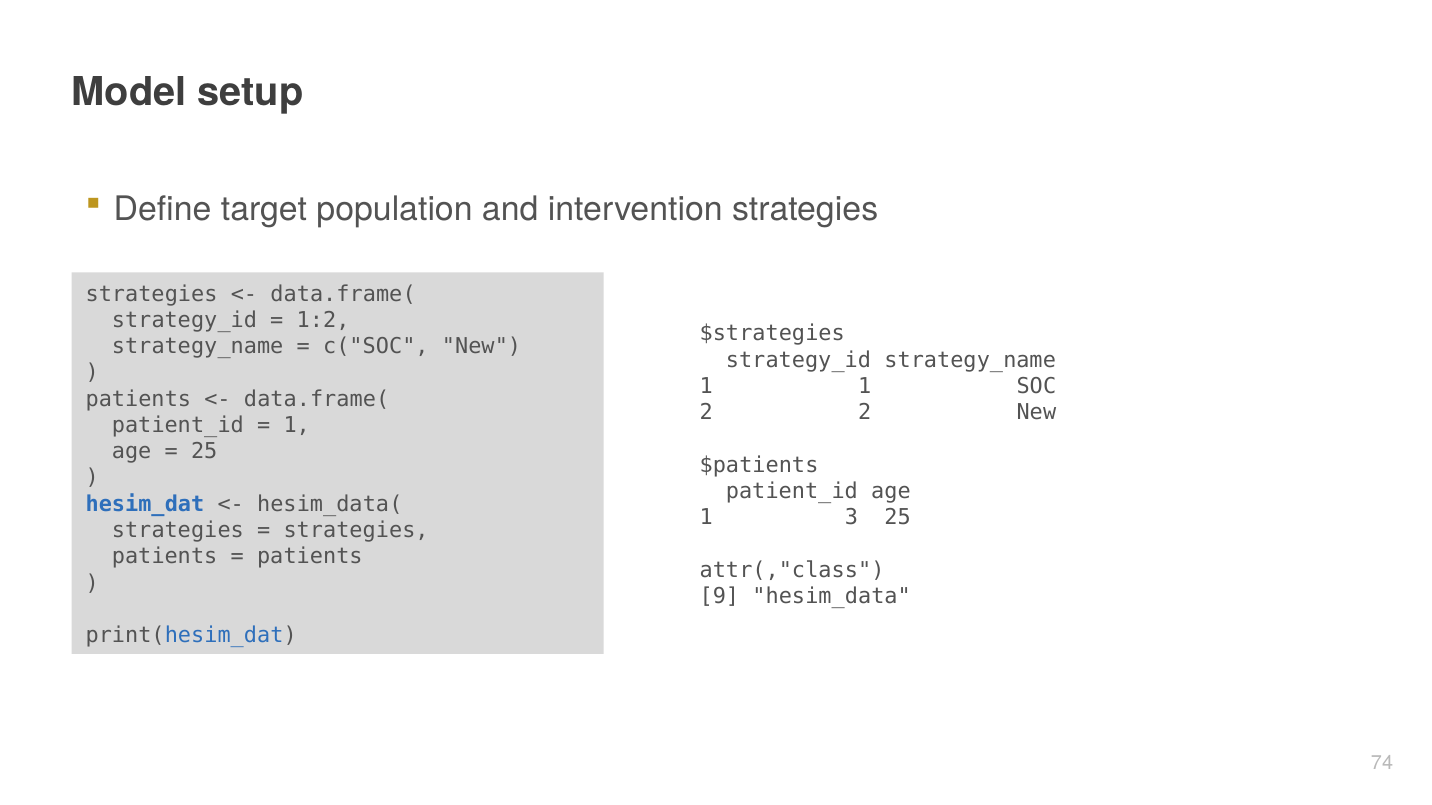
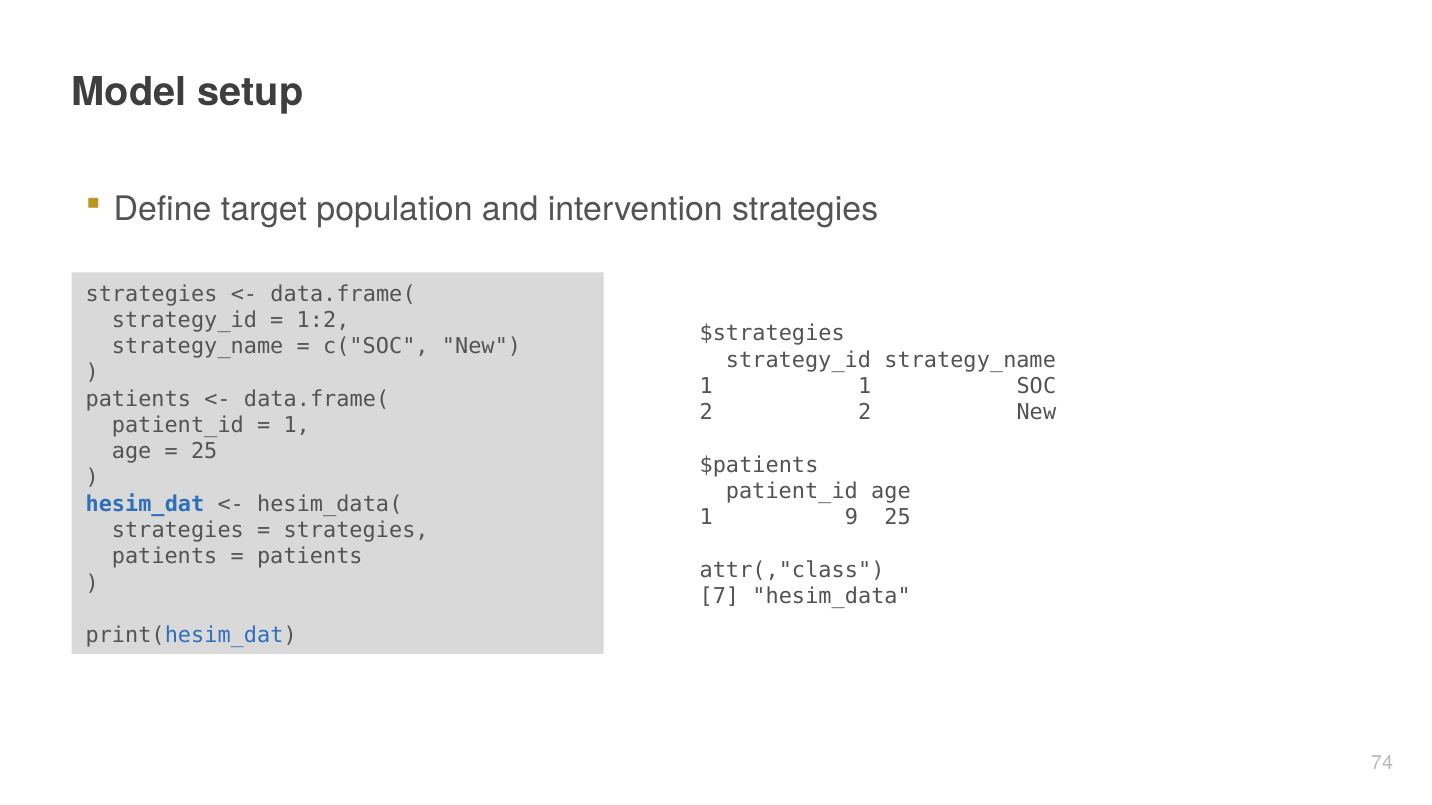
3: 3 -> 9
9: 9 -> 7
